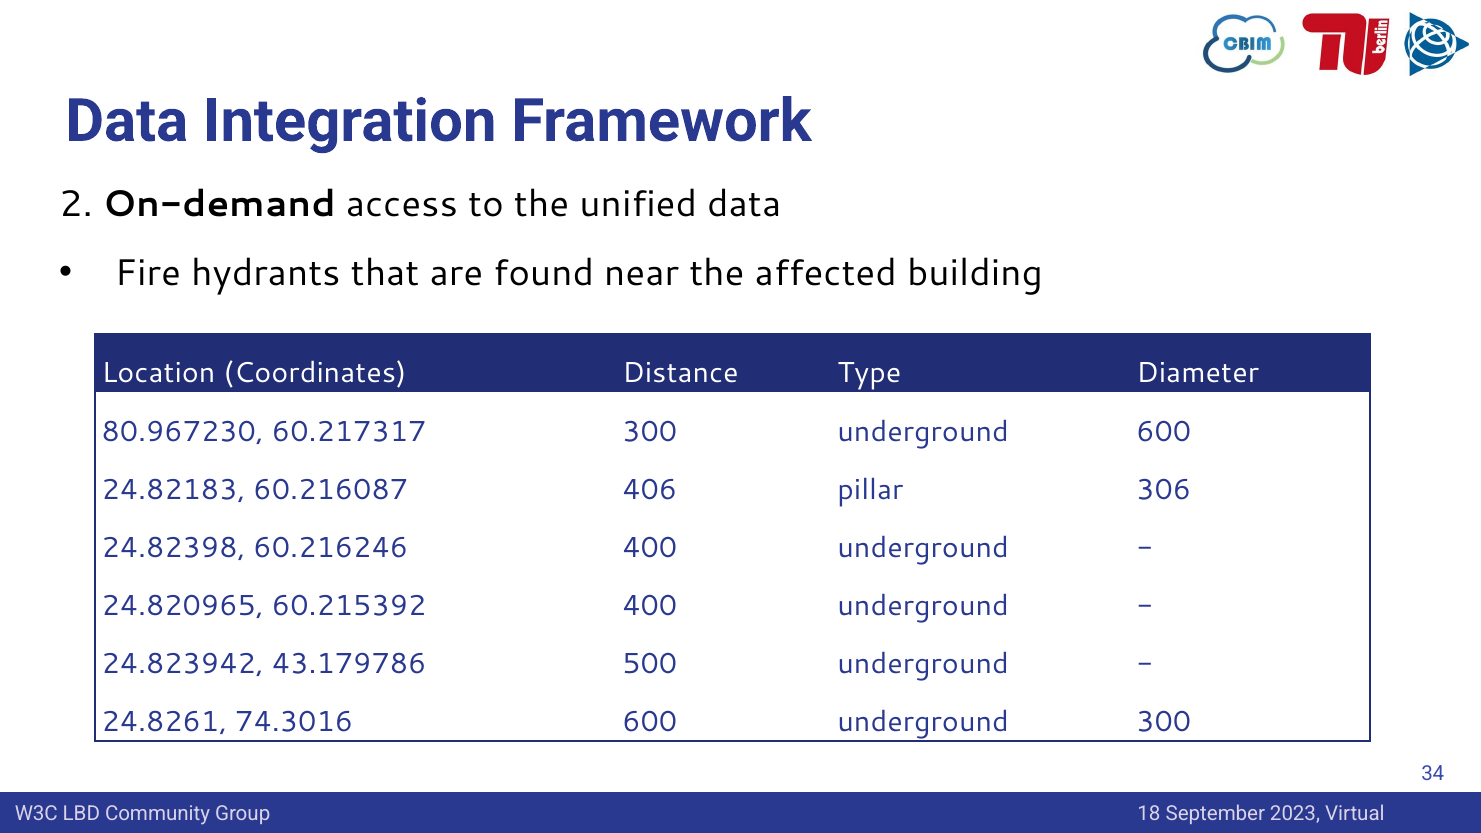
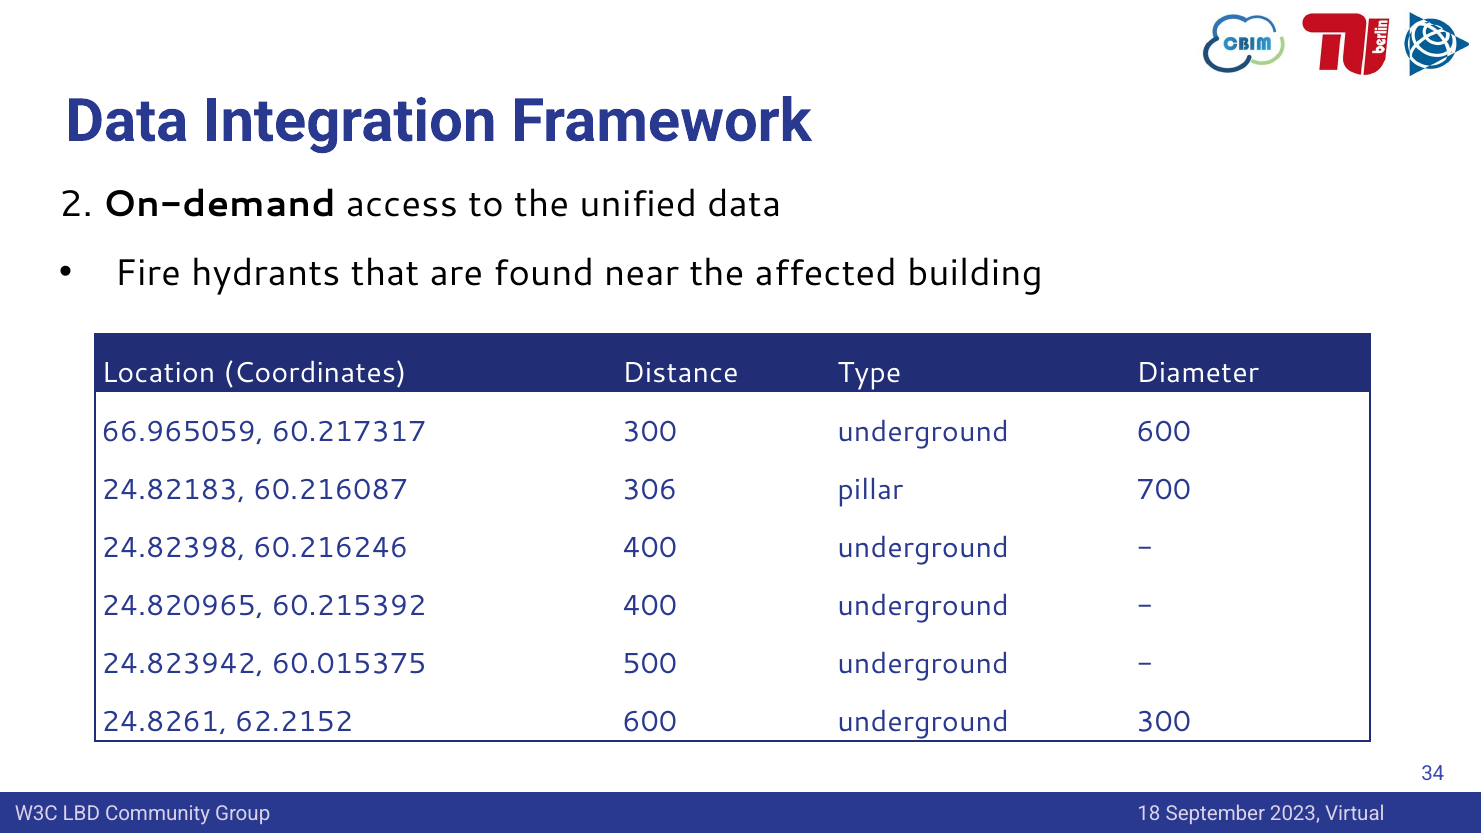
80.967230: 80.967230 -> 66.965059
406: 406 -> 306
306: 306 -> 700
43.179786: 43.179786 -> 60.015375
74.3016: 74.3016 -> 62.2152
